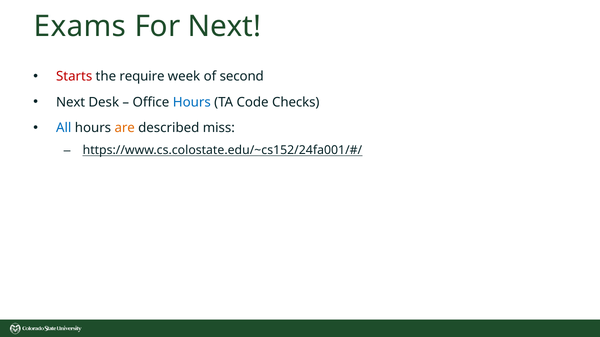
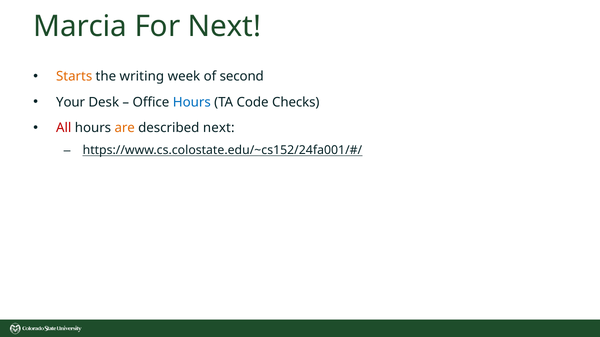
Exams: Exams -> Marcia
Starts colour: red -> orange
require: require -> writing
Next at (71, 102): Next -> Your
All colour: blue -> red
described miss: miss -> next
